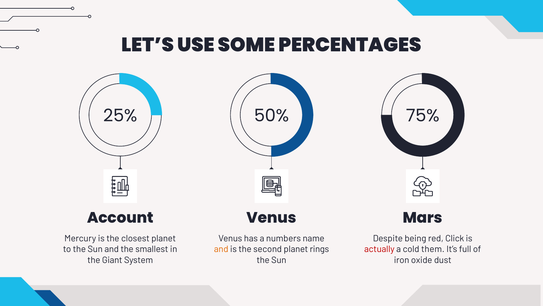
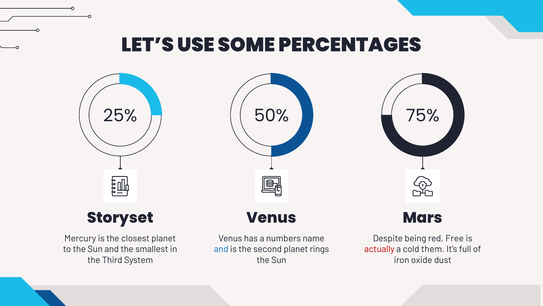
Account: Account -> Storyset
Click: Click -> Free
and at (221, 249) colour: orange -> blue
Giant: Giant -> Third
